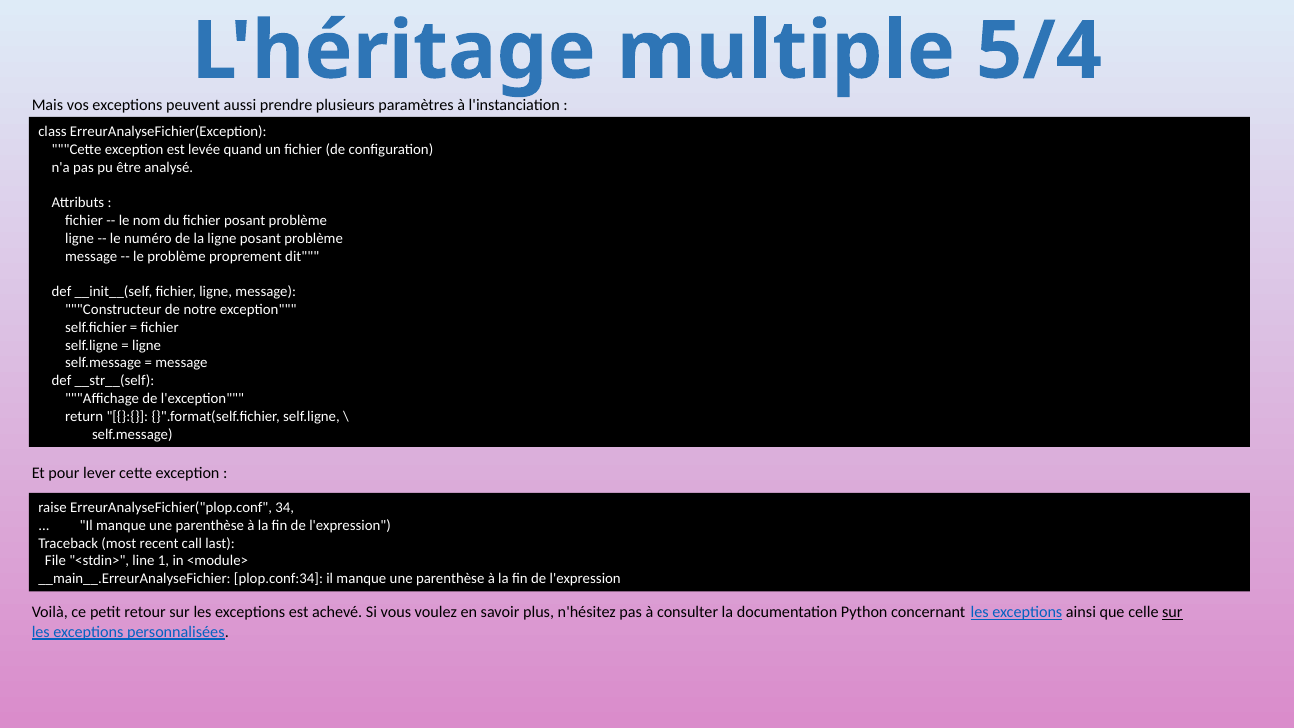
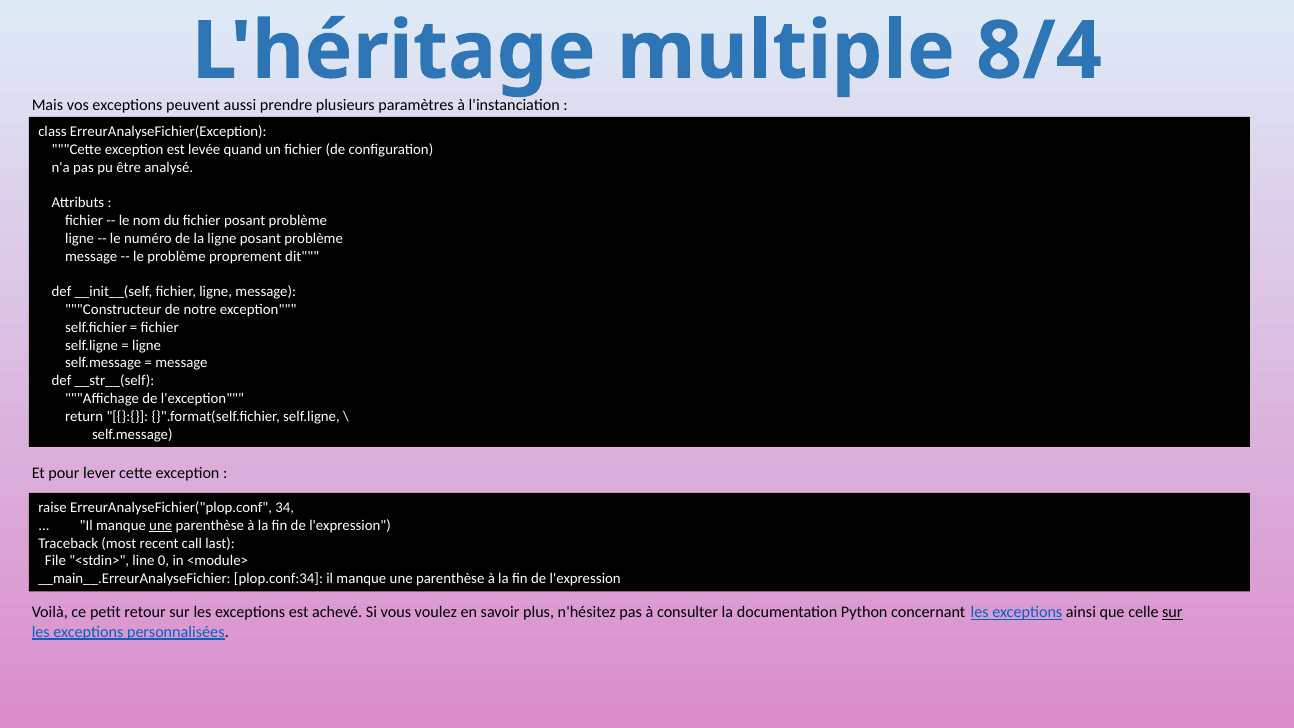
5/4: 5/4 -> 8/4
une at (161, 525) underline: none -> present
1: 1 -> 0
